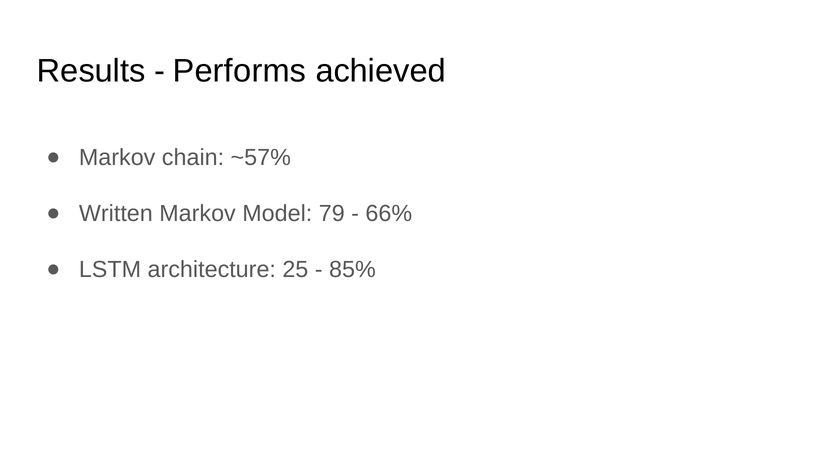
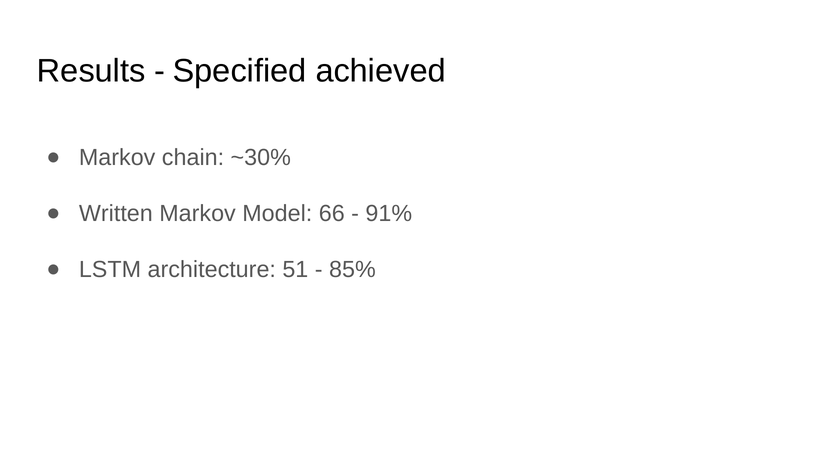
Performs: Performs -> Specified
~57%: ~57% -> ~30%
79: 79 -> 66
66%: 66% -> 91%
25: 25 -> 51
